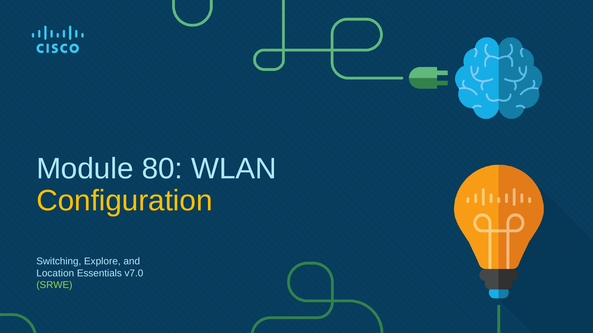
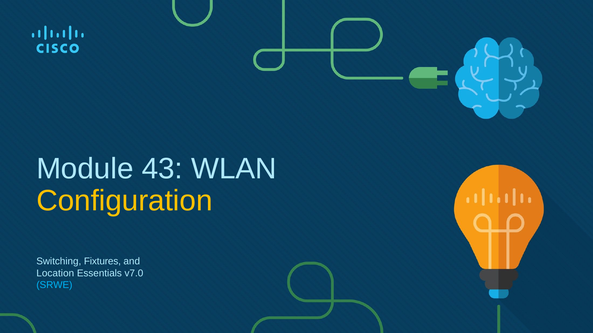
80: 80 -> 43
Explore: Explore -> Fixtures
SRWE colour: light green -> light blue
